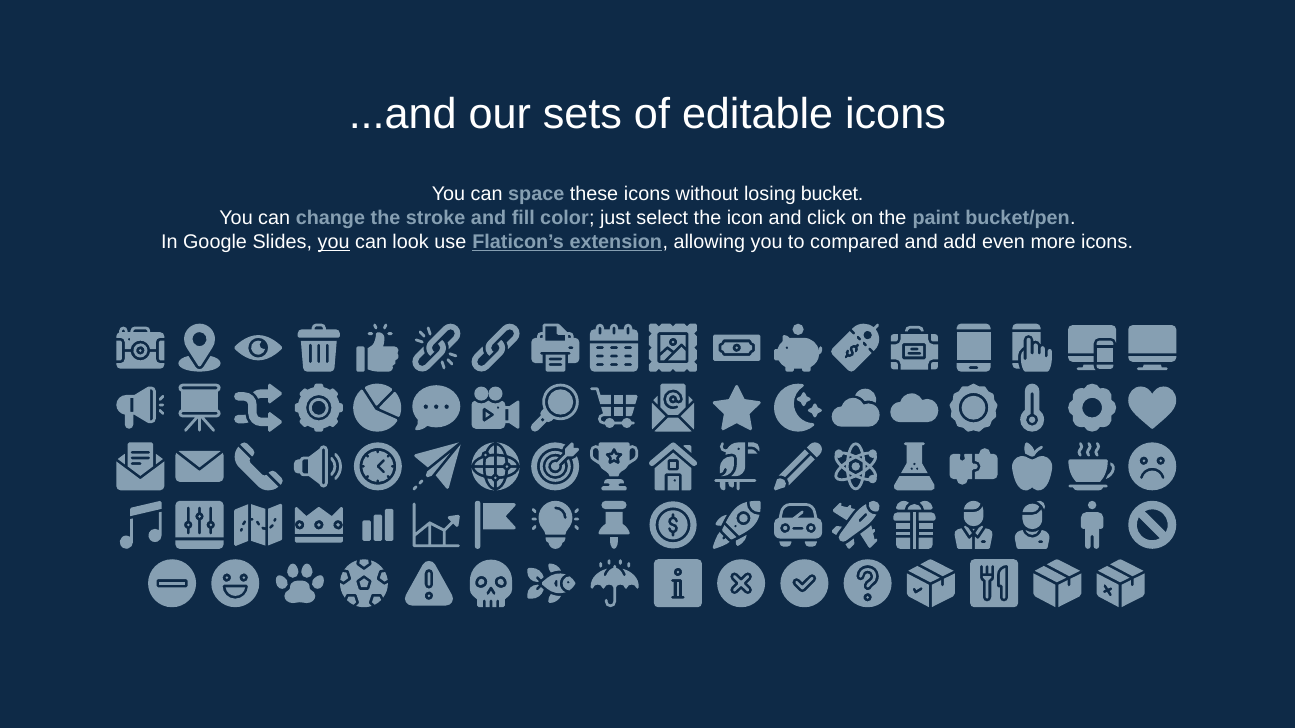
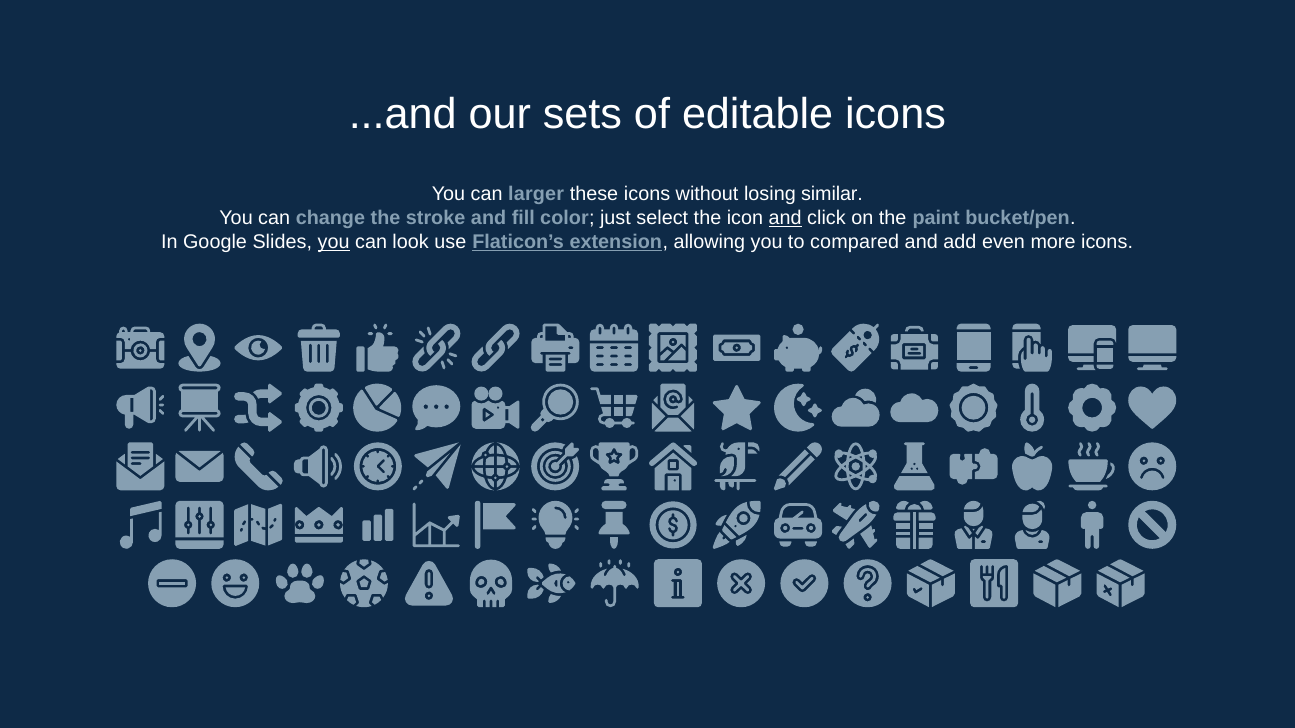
space: space -> larger
bucket: bucket -> similar
and at (785, 218) underline: none -> present
